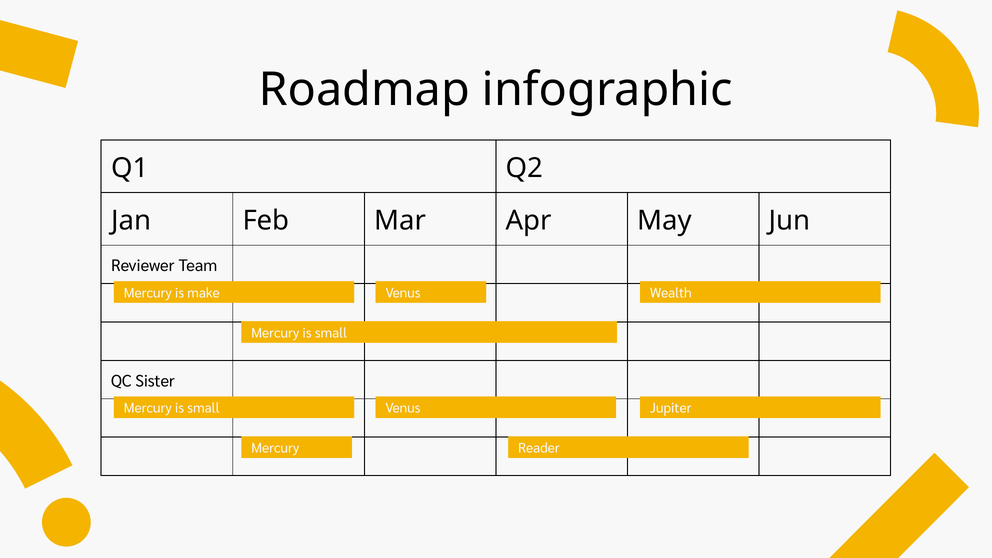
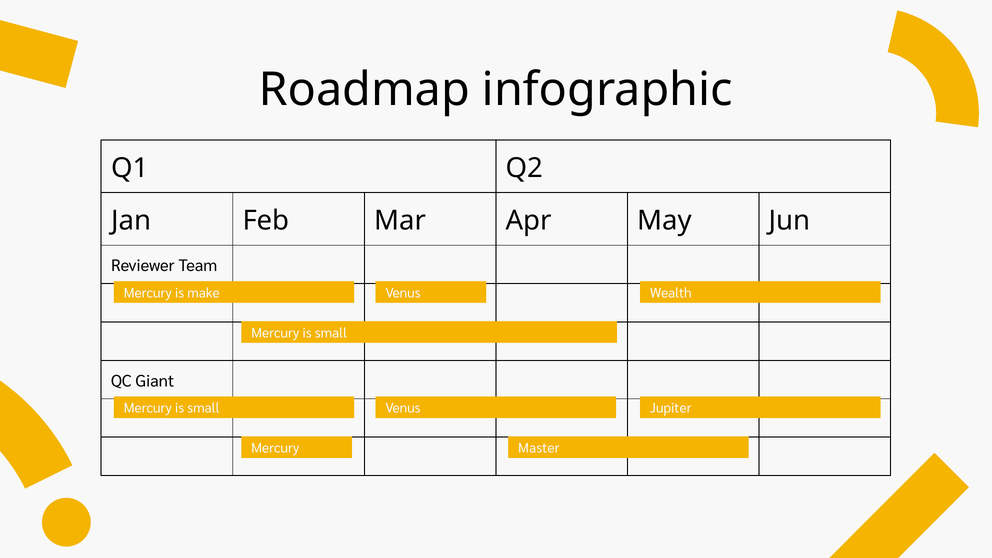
Sister: Sister -> Giant
Reader: Reader -> Master
